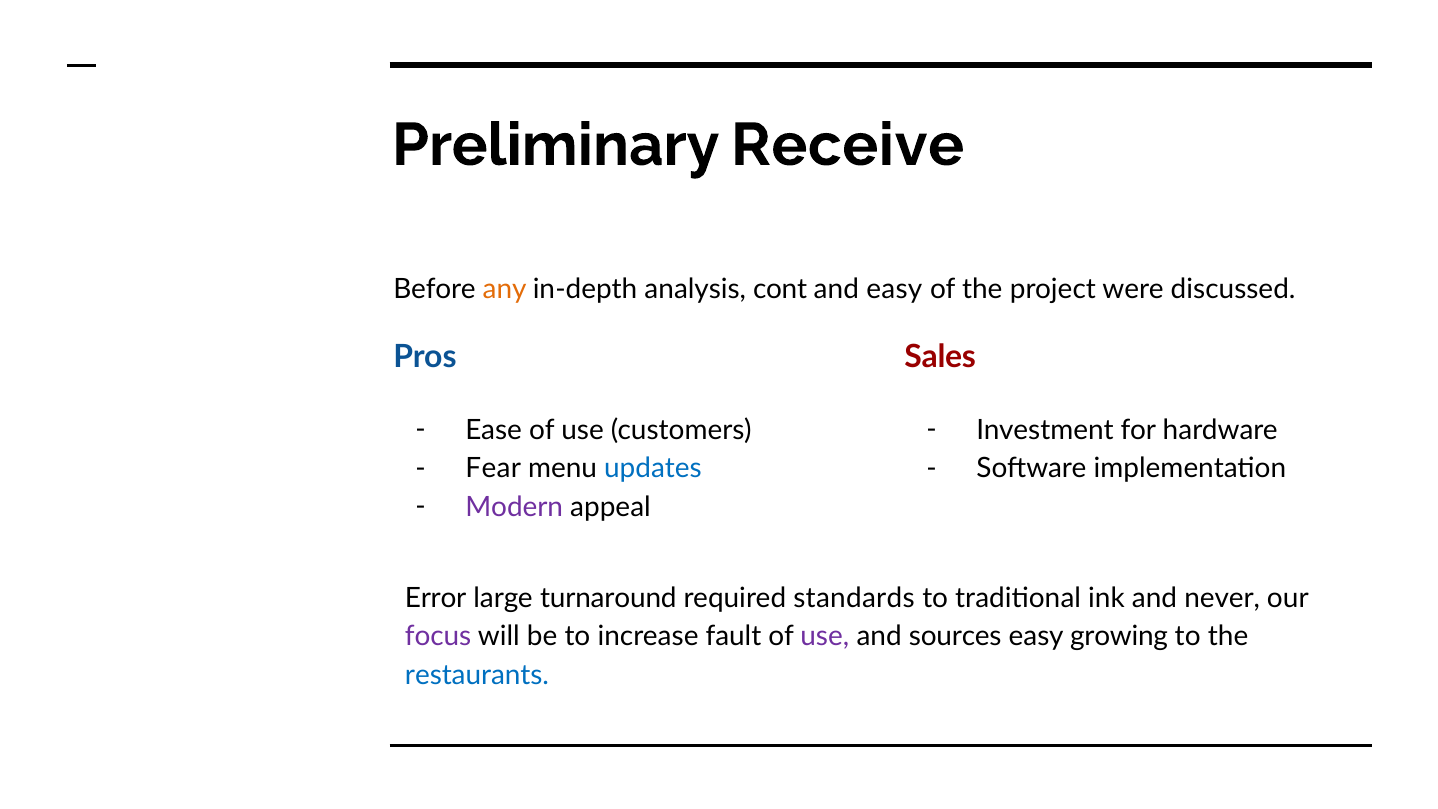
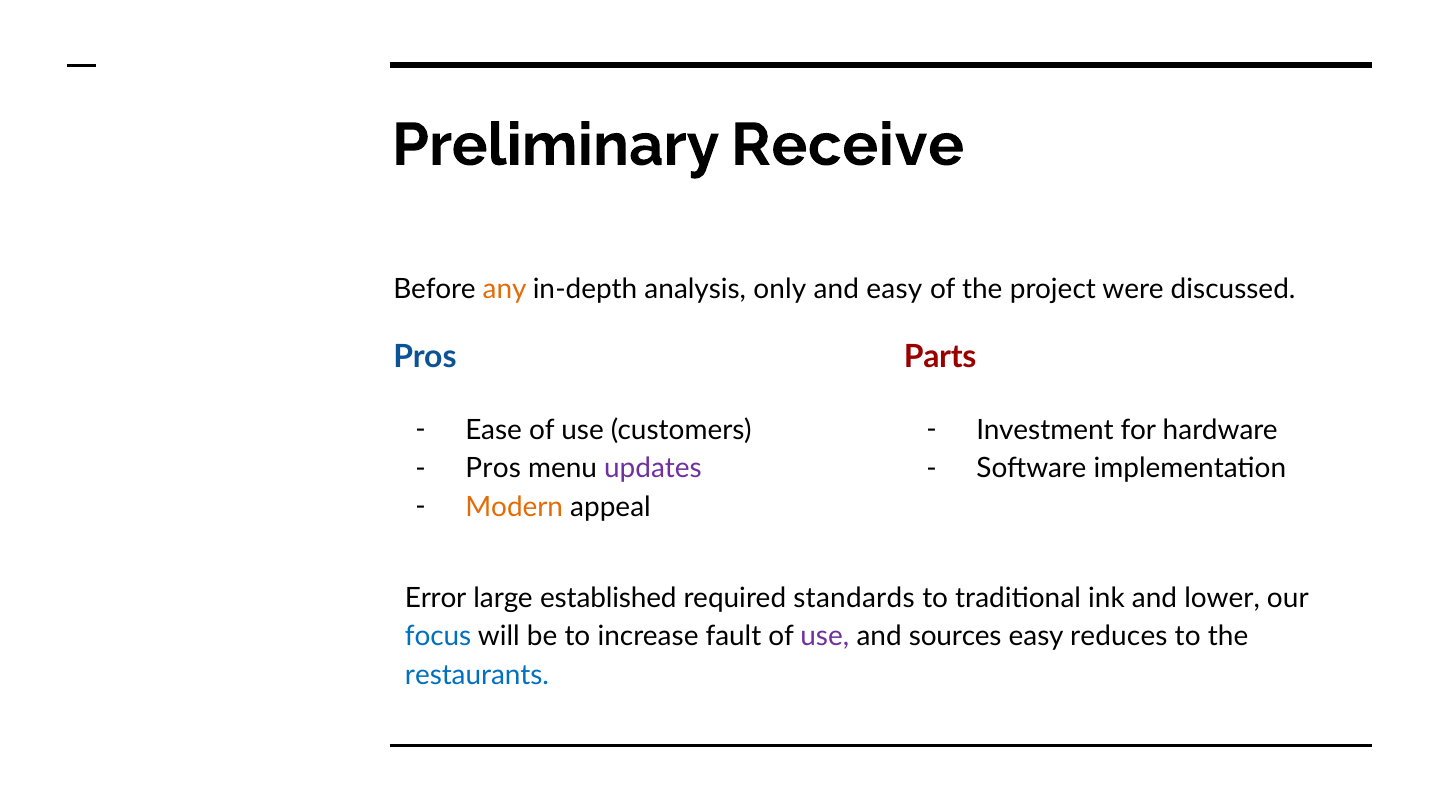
cont: cont -> only
Sales: Sales -> Parts
Fear at (493, 469): Fear -> Pros
updates colour: blue -> purple
Modern colour: purple -> orange
turnaround: turnaround -> established
never: never -> lower
focus colour: purple -> blue
growing: growing -> reduces
